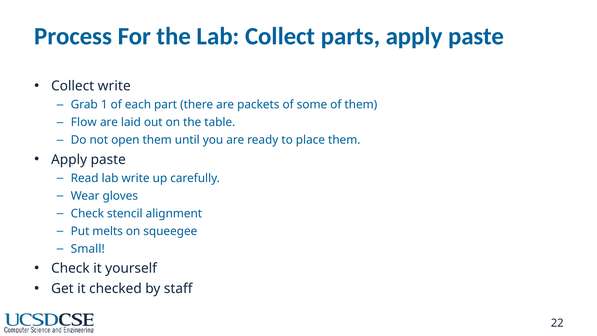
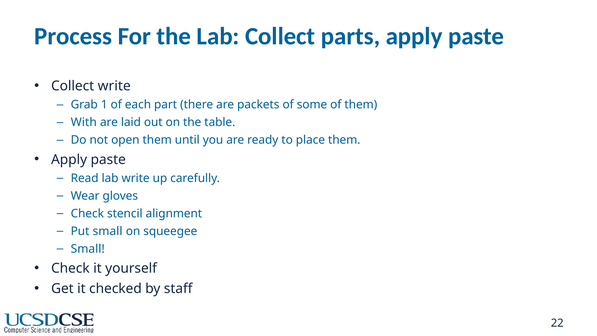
Flow: Flow -> With
Put melts: melts -> small
